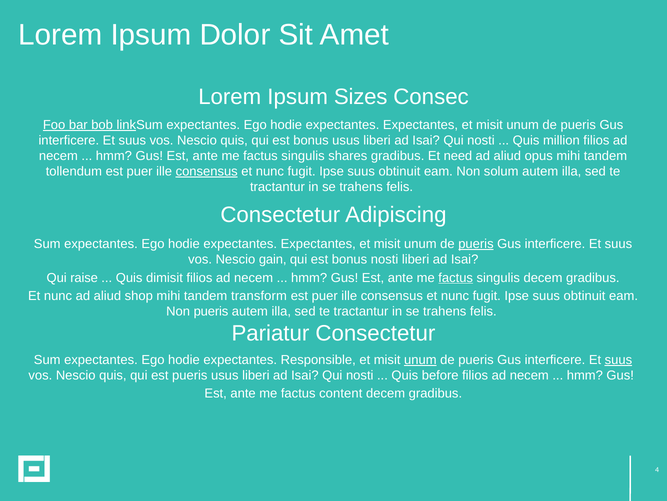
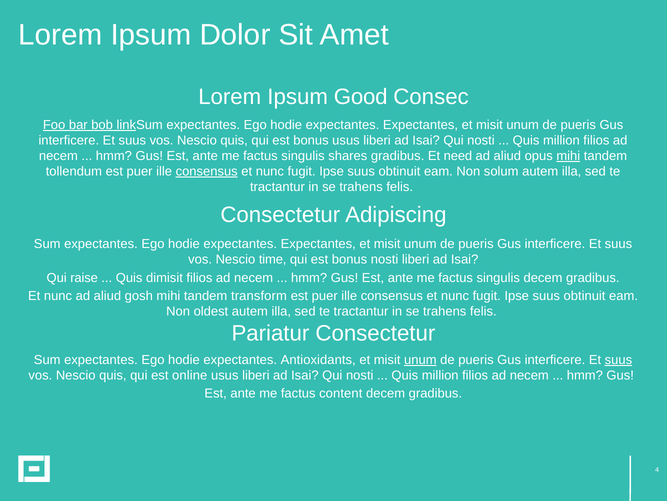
Sizes: Sizes -> Good
mihi at (568, 156) underline: none -> present
pueris at (476, 244) underline: present -> none
gain: gain -> time
factus at (456, 277) underline: present -> none
shop: shop -> gosh
Non pueris: pueris -> oldest
Responsible: Responsible -> Antioxidants
est pueris: pueris -> online
before at (440, 375): before -> million
